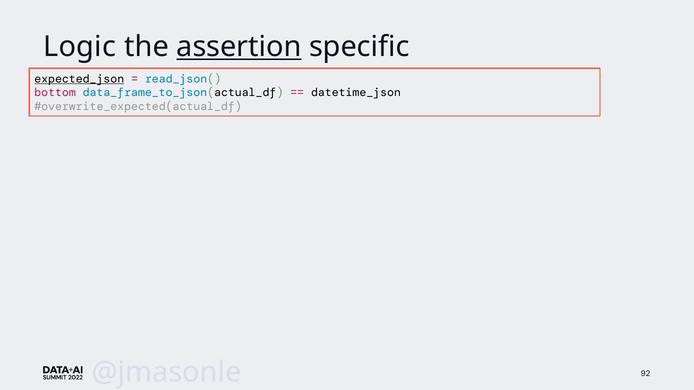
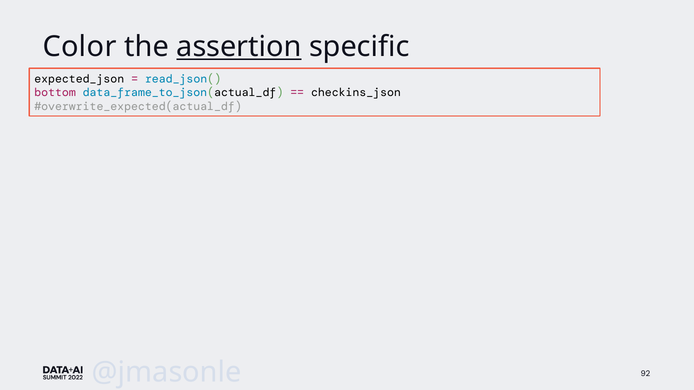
Logic: Logic -> Color
expected_json underline: present -> none
datetime_json: datetime_json -> checkins_json
